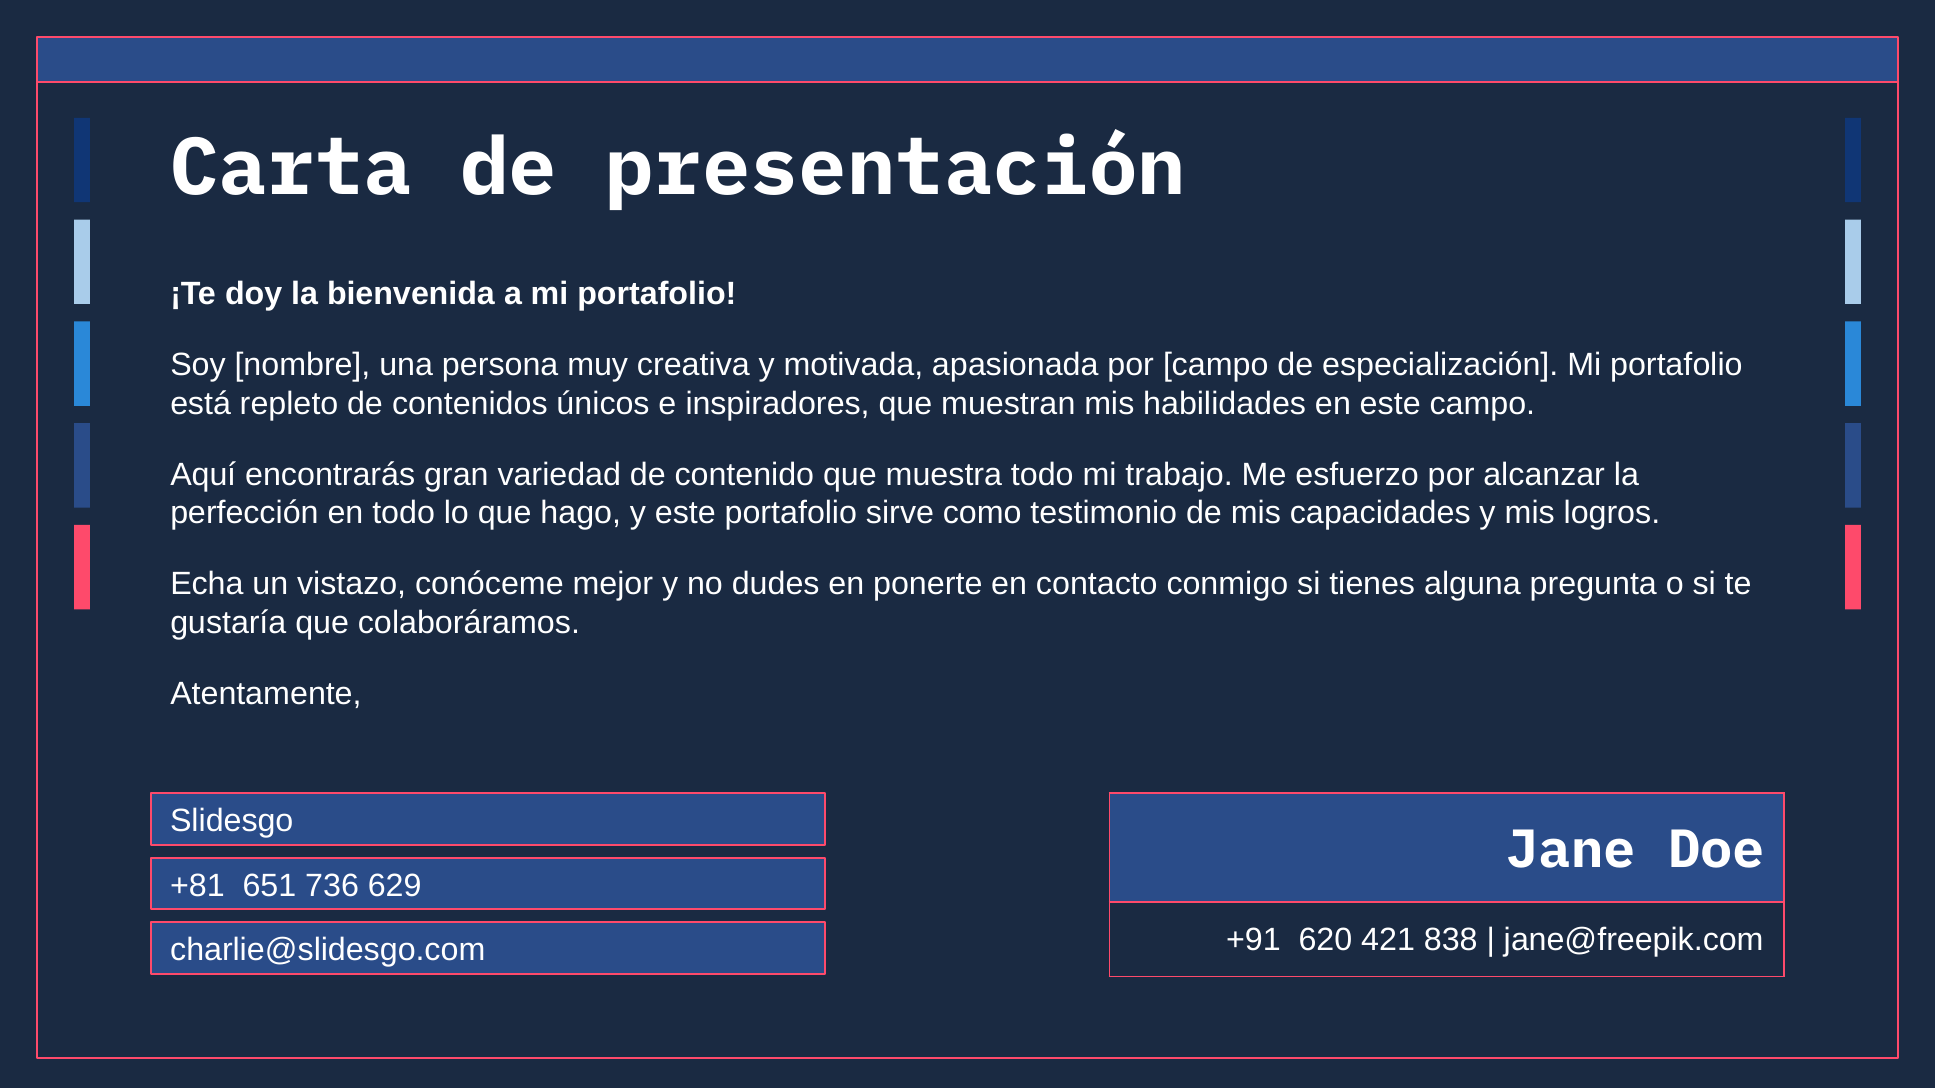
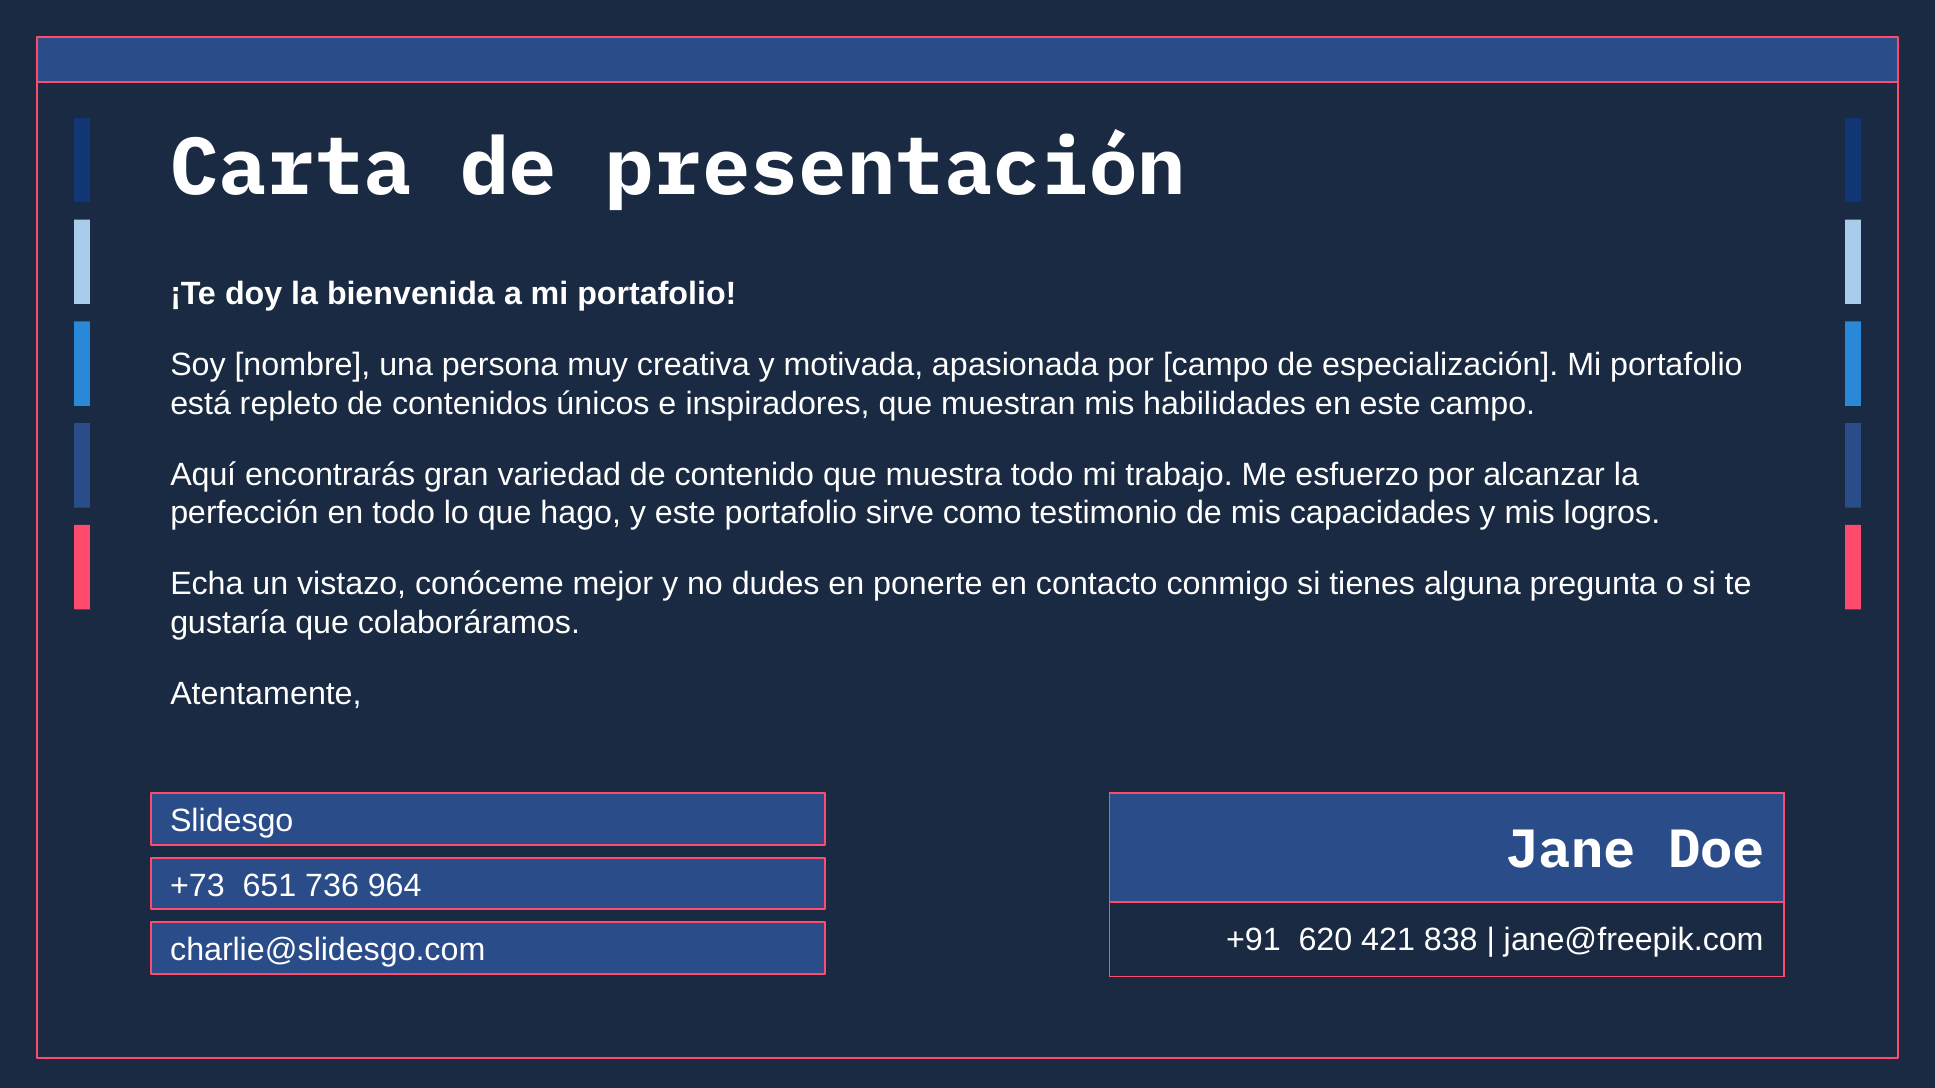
+81: +81 -> +73
629: 629 -> 964
